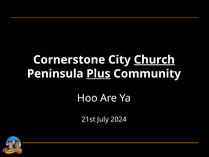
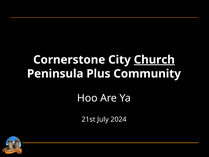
Plus underline: present -> none
